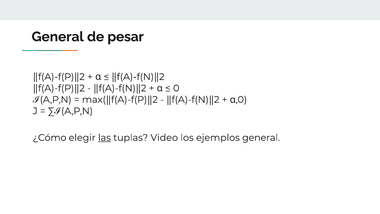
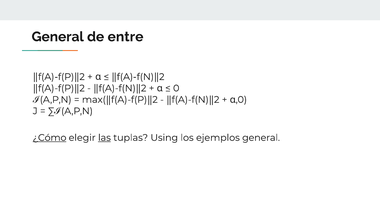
pesar: pesar -> entre
¿Cómo underline: none -> present
Video: Video -> Using
